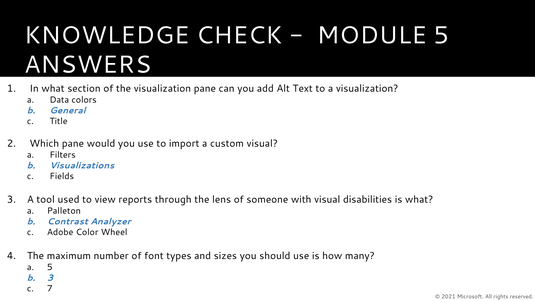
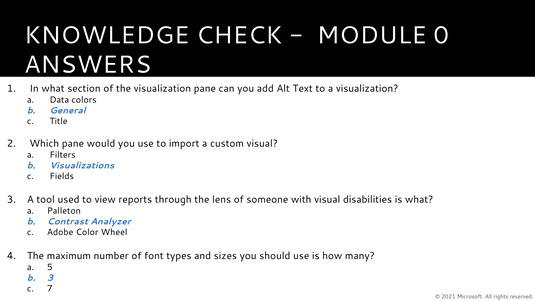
MODULE 5: 5 -> 0
